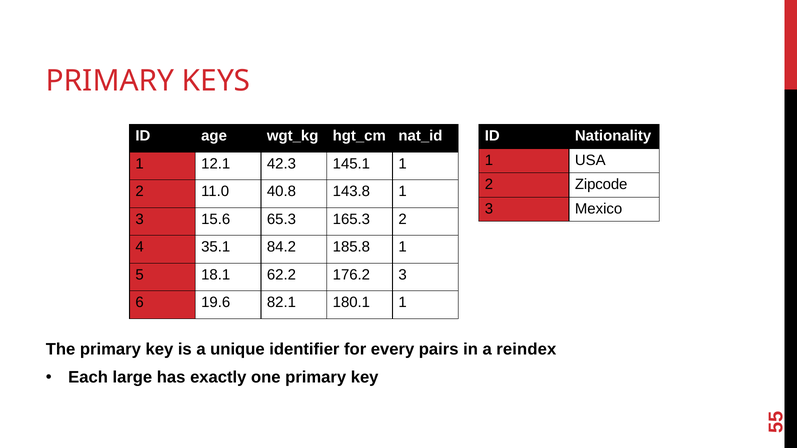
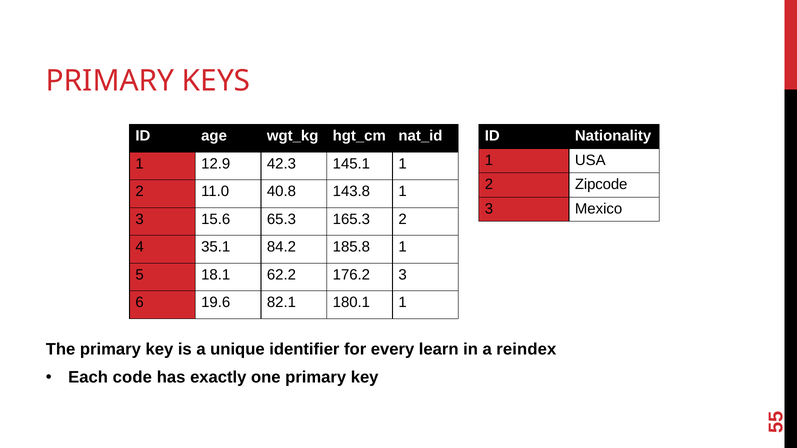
12.1: 12.1 -> 12.9
pairs: pairs -> learn
large: large -> code
